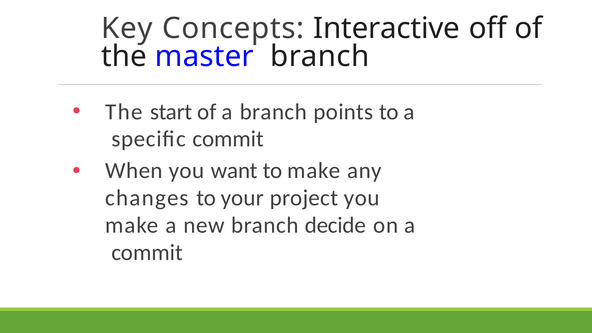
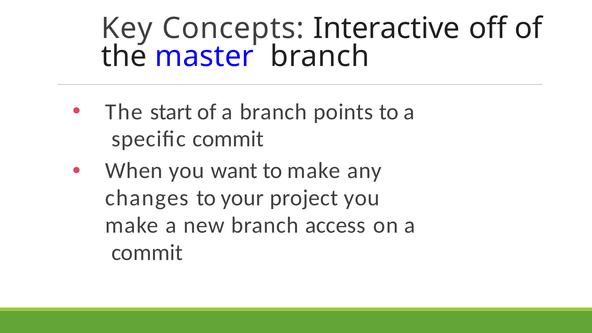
decide: decide -> access
